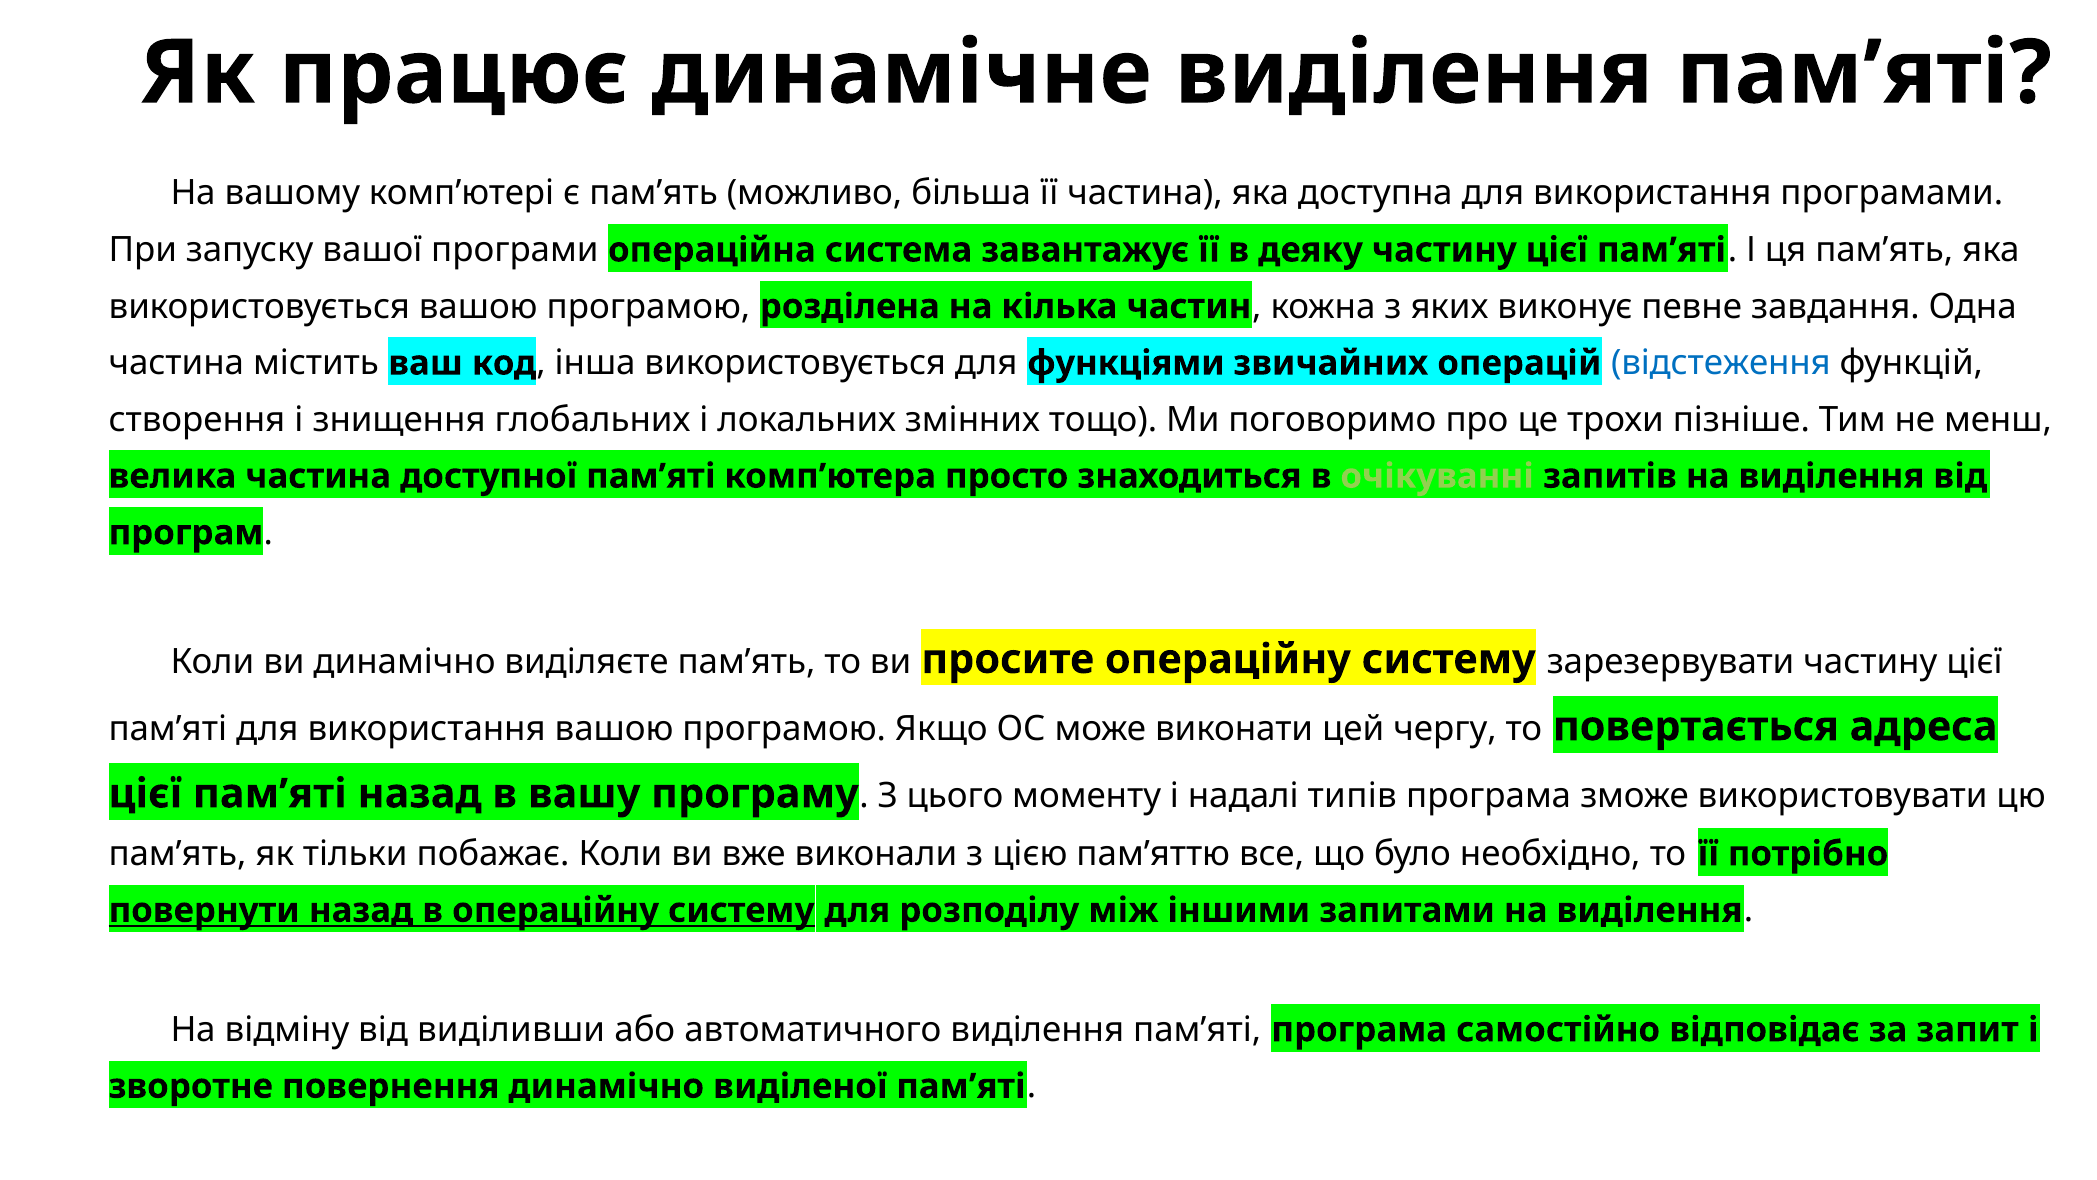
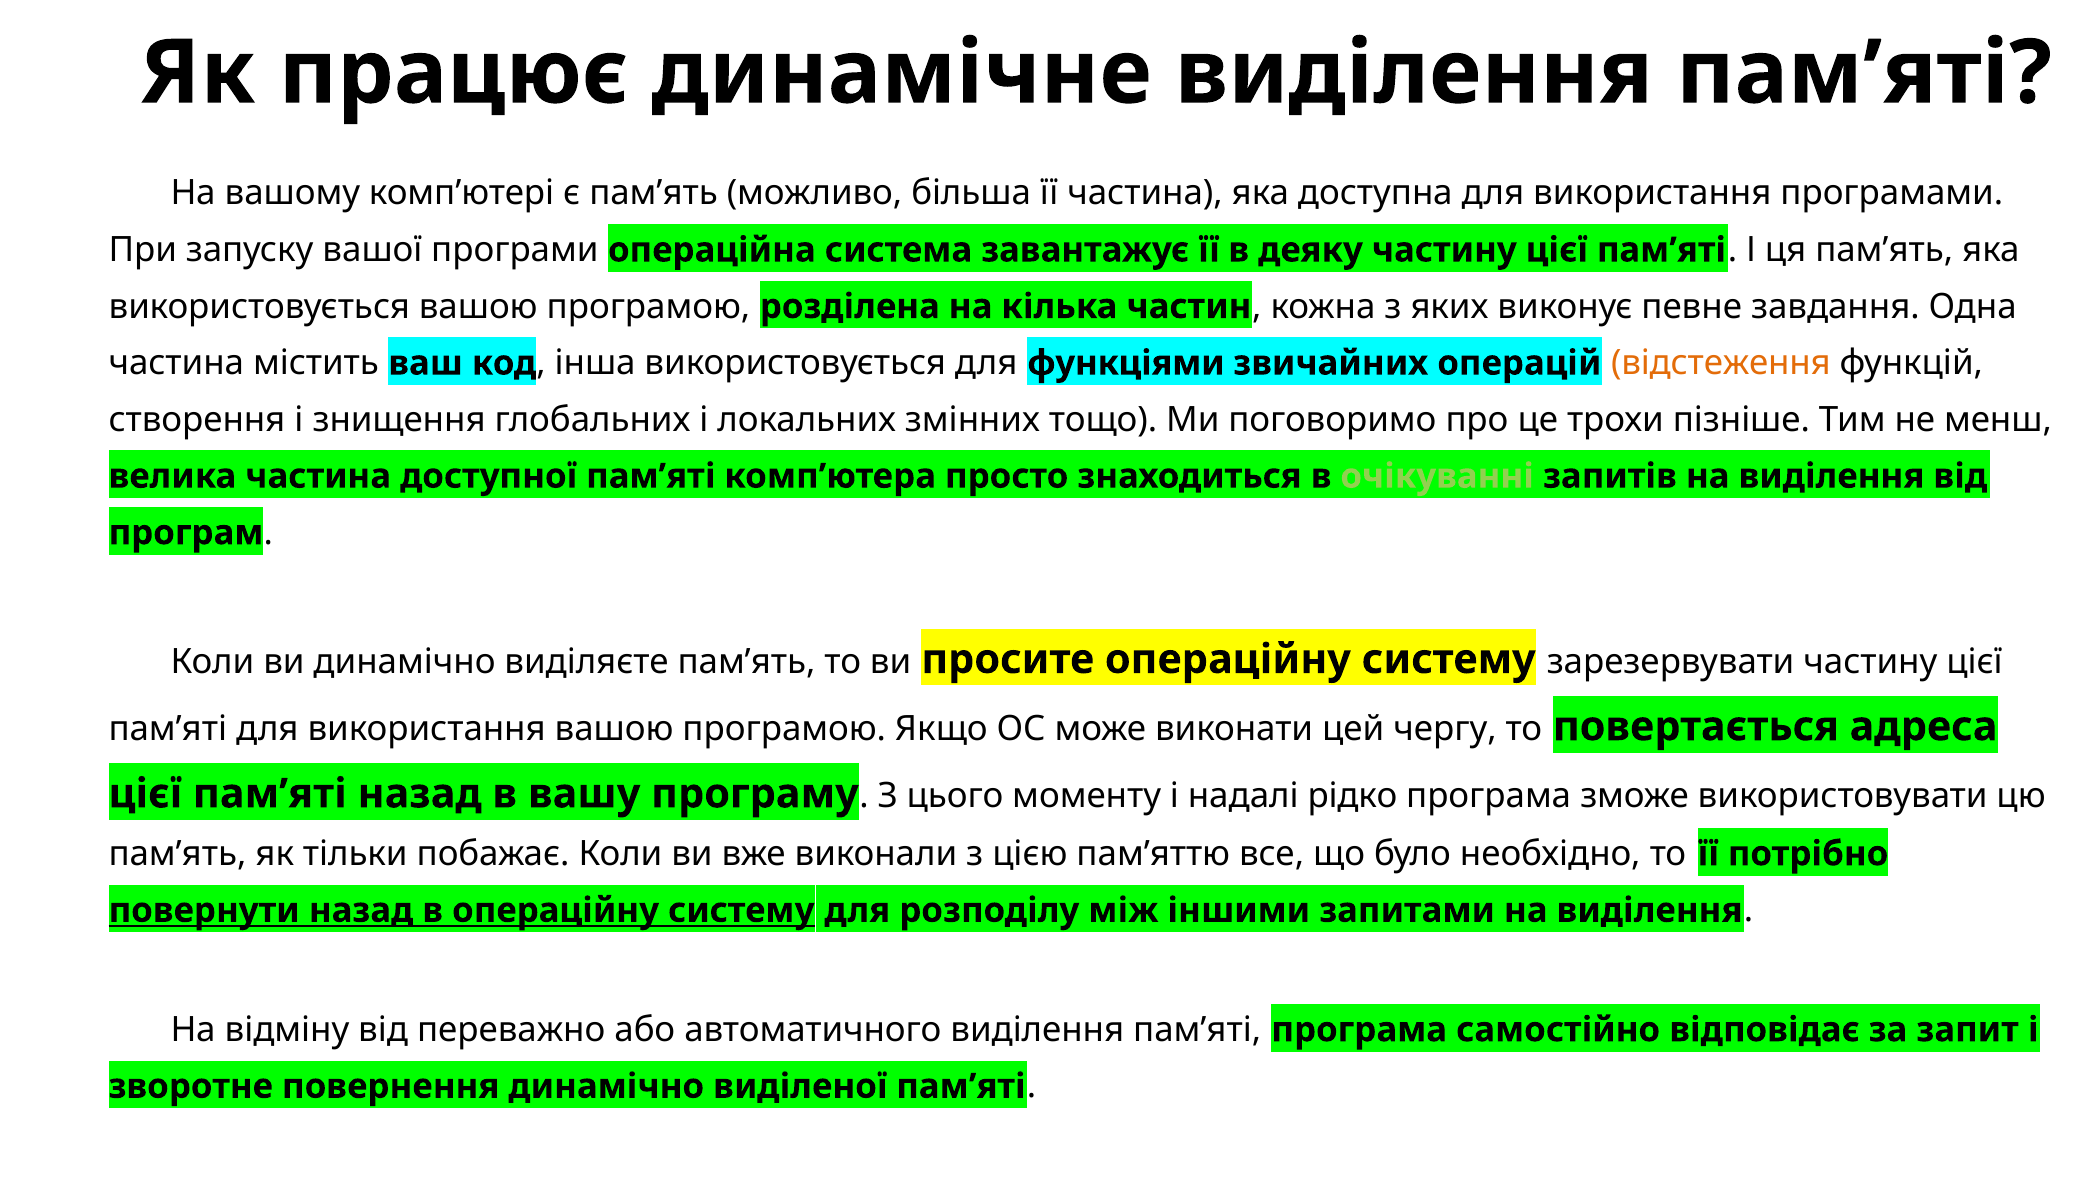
відстеження colour: blue -> orange
типів: типів -> рідко
виділивши: виділивши -> переважно
